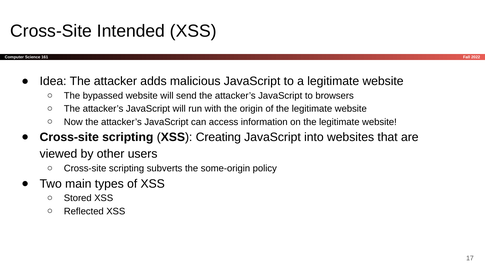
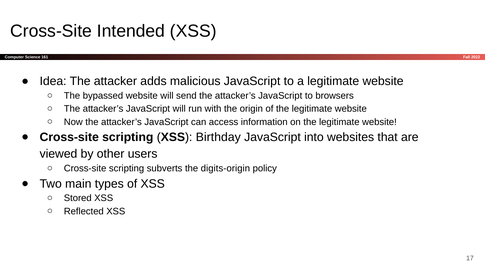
Creating: Creating -> Birthday
some-origin: some-origin -> digits-origin
